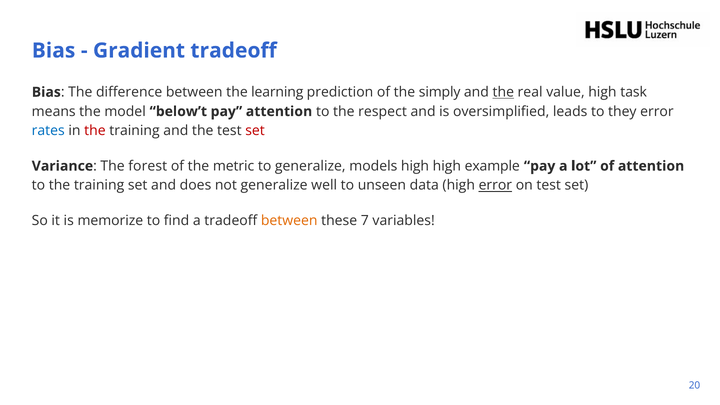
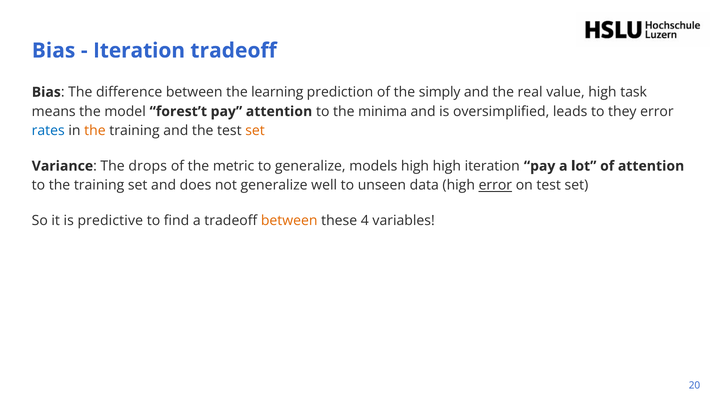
Gradient at (139, 51): Gradient -> Iteration
the at (503, 92) underline: present -> none
below’t: below’t -> forest’t
respect: respect -> minima
the at (95, 131) colour: red -> orange
set at (255, 131) colour: red -> orange
forest: forest -> drops
high example: example -> iteration
memorize: memorize -> predictive
7: 7 -> 4
